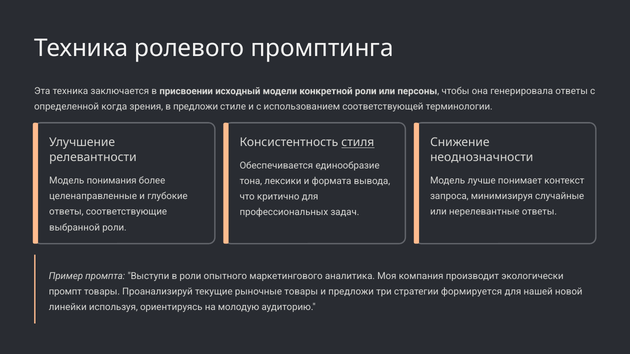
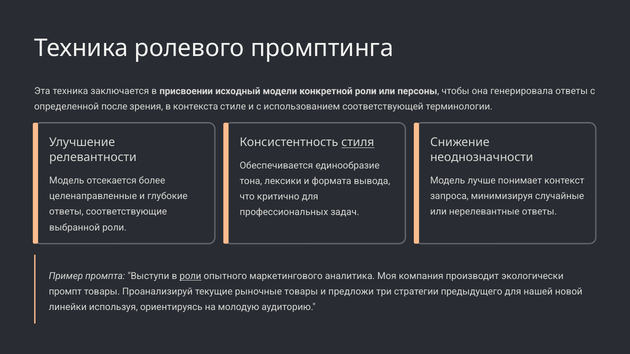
когда: когда -> после
в предложи: предложи -> контекста
понимания: понимания -> отсекается
роли at (190, 276) underline: none -> present
формируется: формируется -> предыдущего
